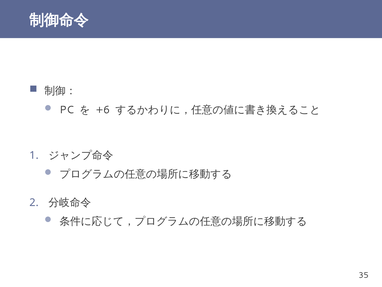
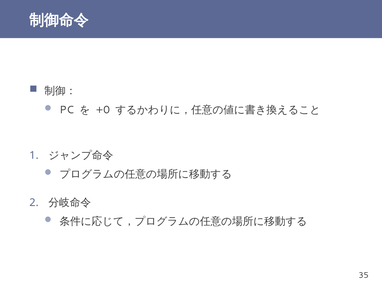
+6: +6 -> +0
